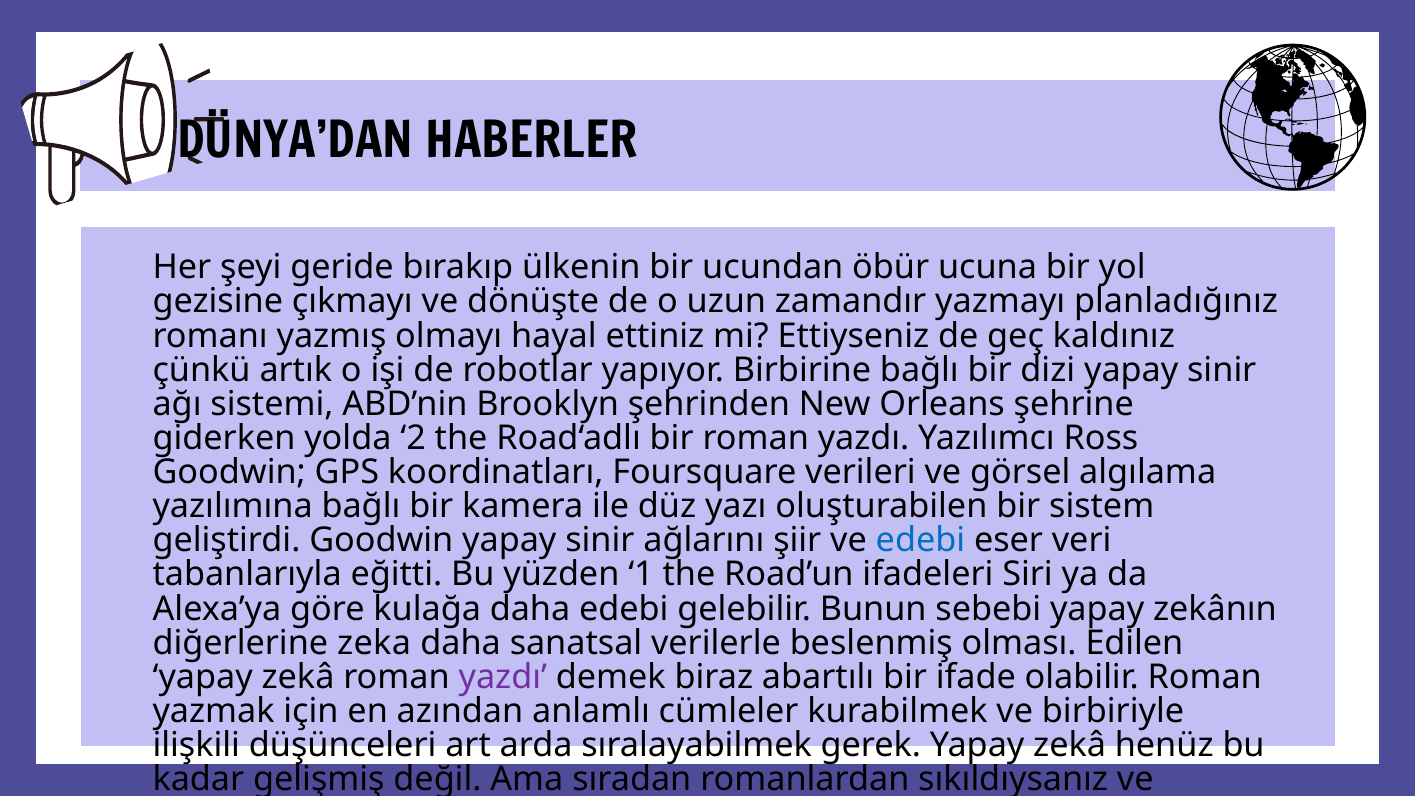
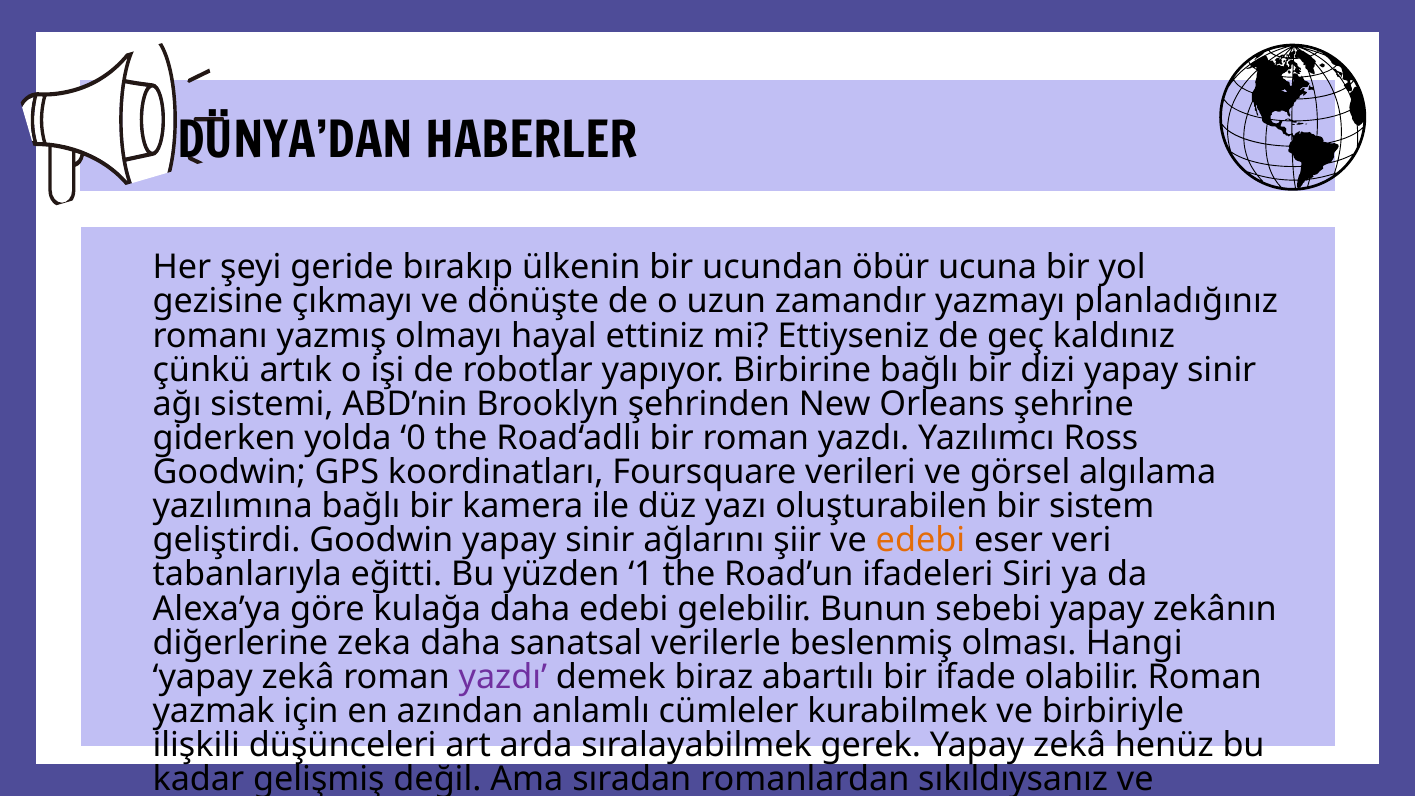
2: 2 -> 0
edebi at (920, 540) colour: blue -> orange
Edilen: Edilen -> Hangi
